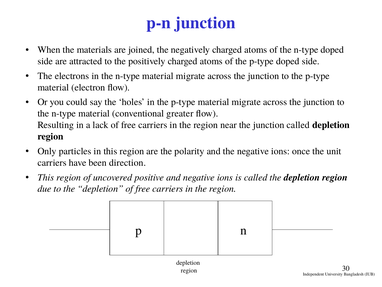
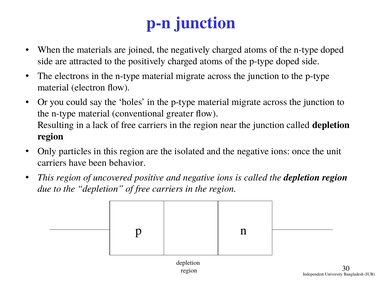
polarity: polarity -> isolated
direction: direction -> behavior
